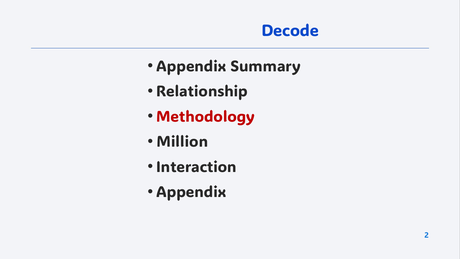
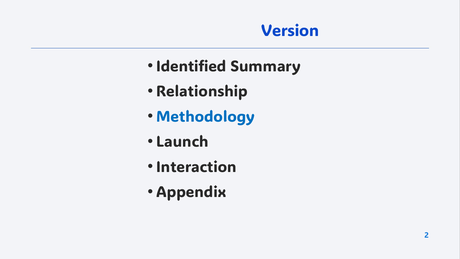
Decode: Decode -> Version
Appendix at (191, 66): Appendix -> Identified
Methodology colour: red -> blue
Million: Million -> Launch
